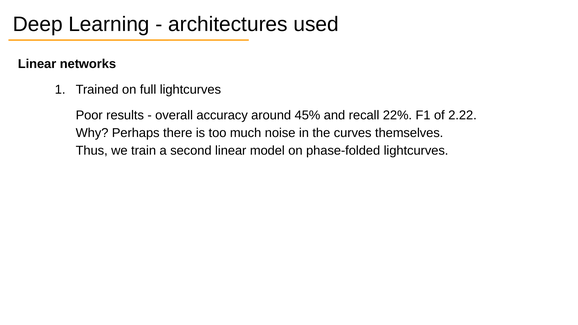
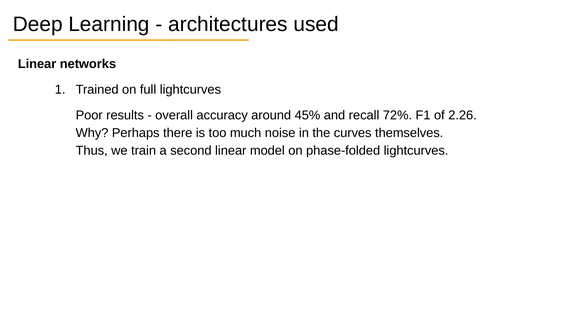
22%: 22% -> 72%
2.22: 2.22 -> 2.26
